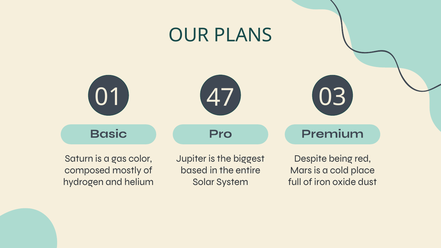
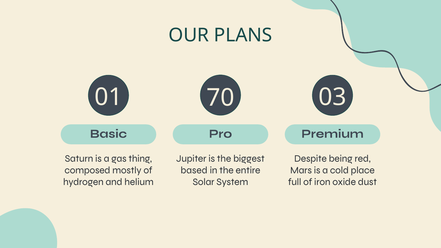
47: 47 -> 70
color: color -> thing
